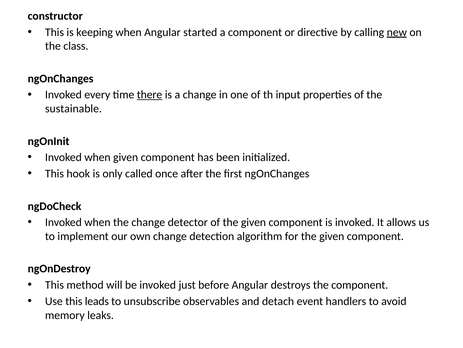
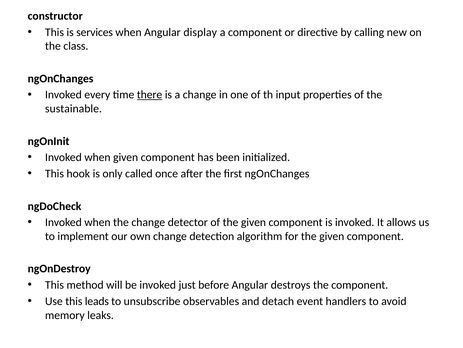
keeping: keeping -> services
started: started -> display
new underline: present -> none
